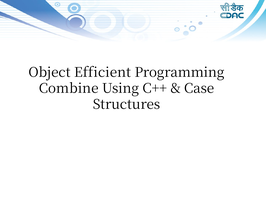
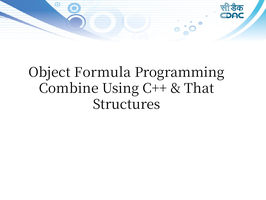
Efficient: Efficient -> Formula
Case: Case -> That
